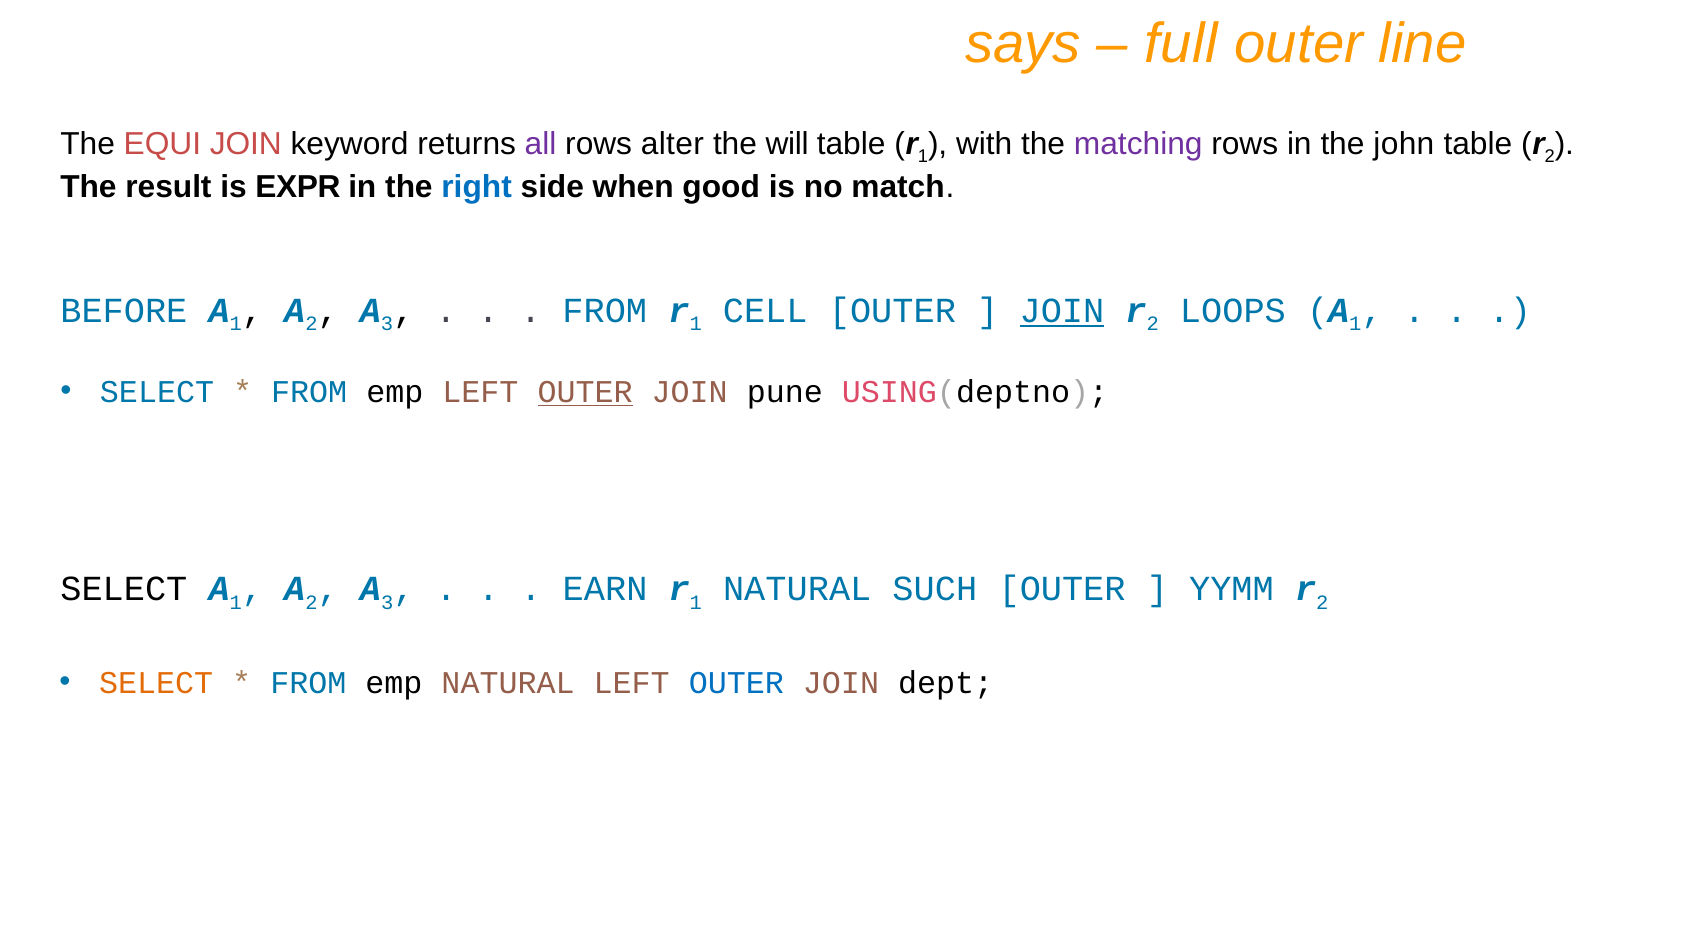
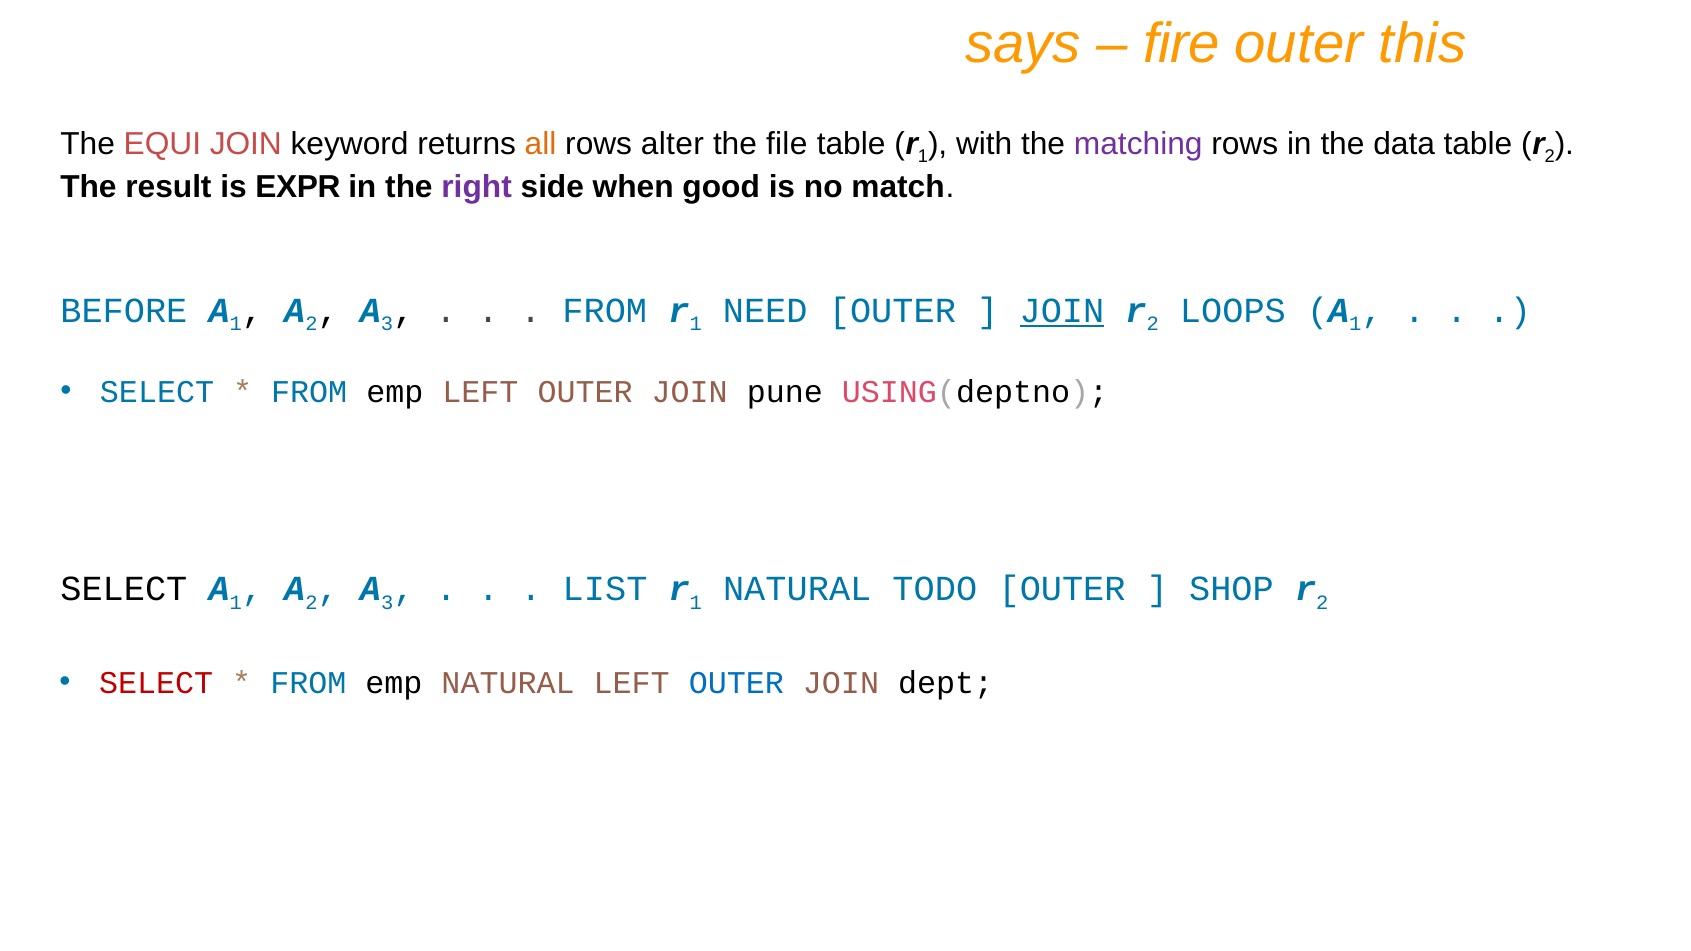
full: full -> fire
line: line -> this
all colour: purple -> orange
will: will -> file
john: john -> data
right colour: blue -> purple
CELL: CELL -> NEED
OUTER at (585, 392) underline: present -> none
EARN: EARN -> LIST
SUCH: SUCH -> TODO
YYMM: YYMM -> SHOP
SELECT at (156, 683) colour: orange -> red
